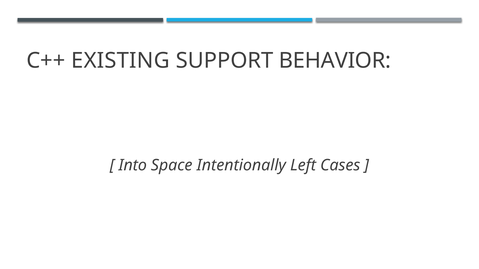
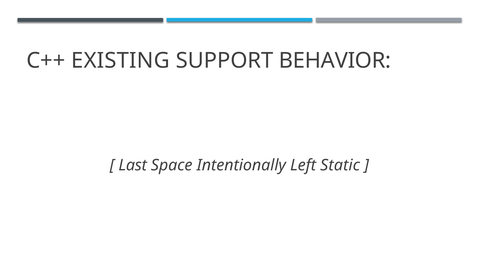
Into: Into -> Last
Cases: Cases -> Static
